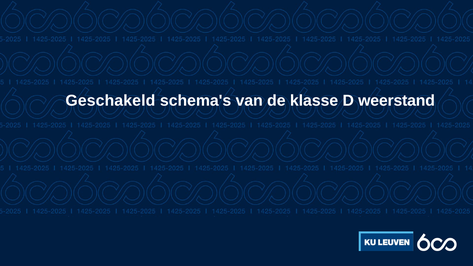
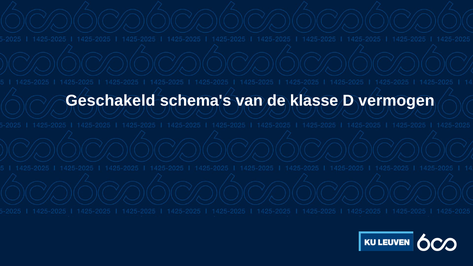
weerstand: weerstand -> vermogen
